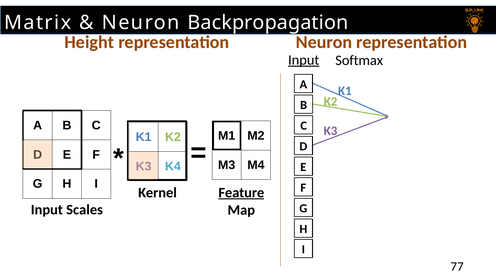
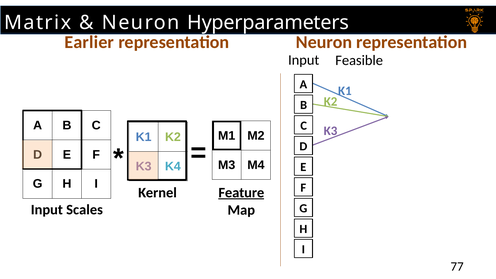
Backpropagation: Backpropagation -> Hyperparameters
Height: Height -> Earlier
Input at (304, 60) underline: present -> none
Softmax: Softmax -> Feasible
